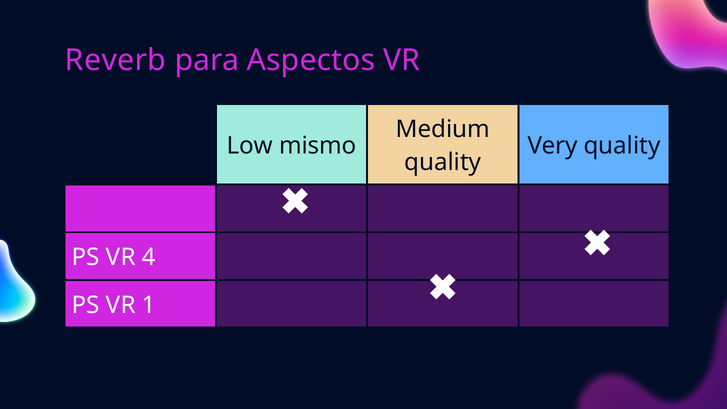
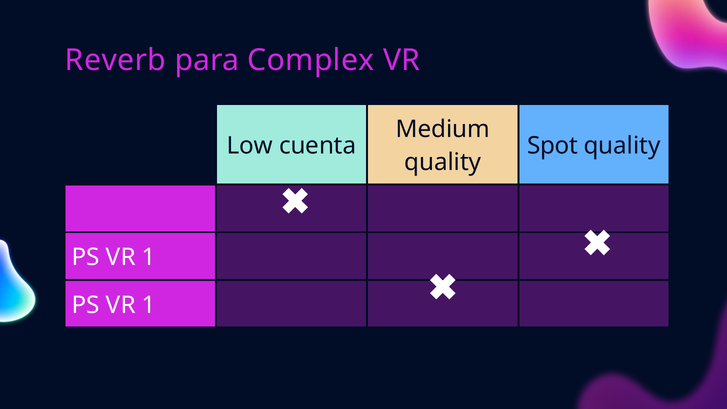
Aspectos: Aspectos -> Complex
mismo: mismo -> cuenta
Very: Very -> Spot
4 at (149, 257): 4 -> 1
